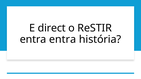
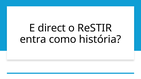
entra entra: entra -> como
